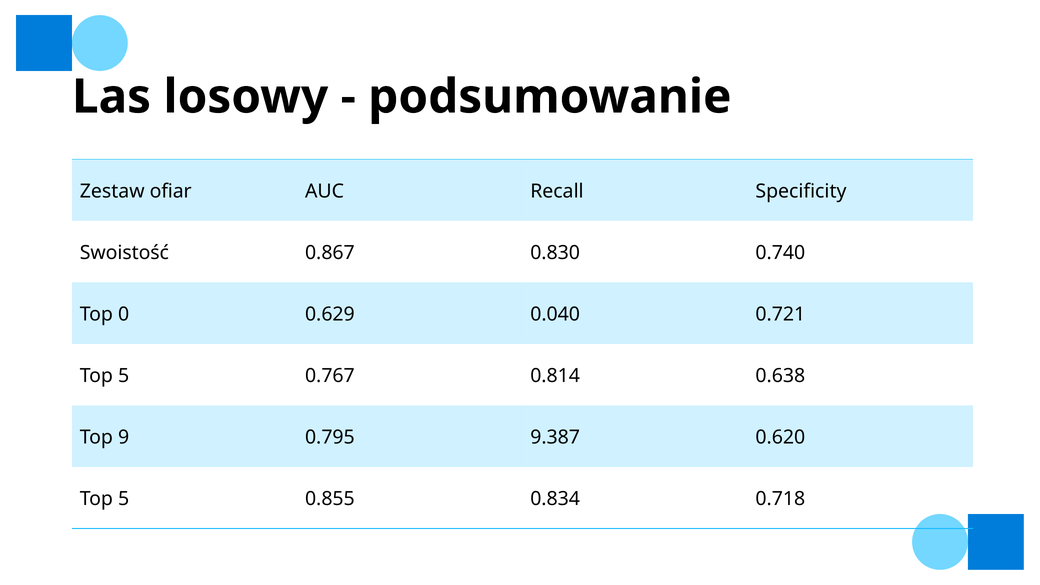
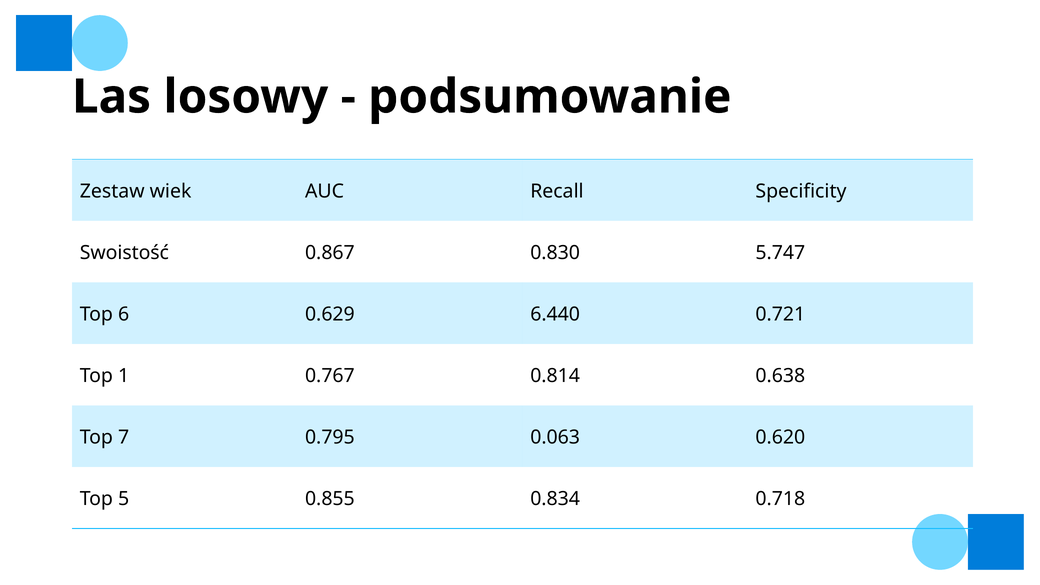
ofiar: ofiar -> wiek
0.740: 0.740 -> 5.747
0: 0 -> 6
0.040: 0.040 -> 6.440
5 at (124, 376): 5 -> 1
9: 9 -> 7
9.387: 9.387 -> 0.063
